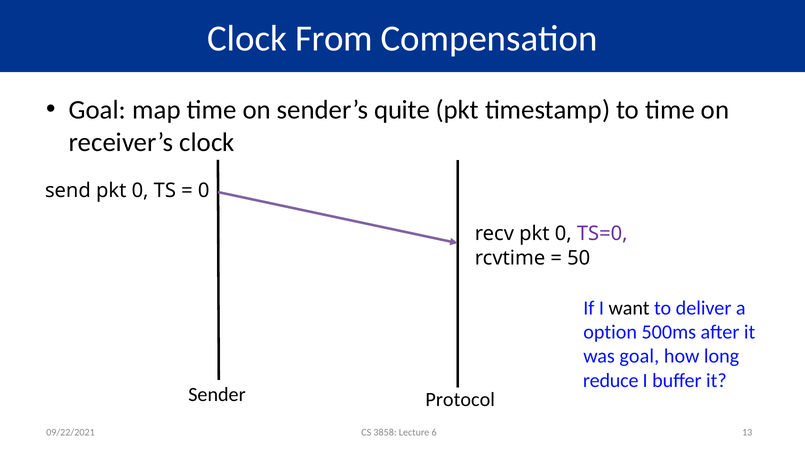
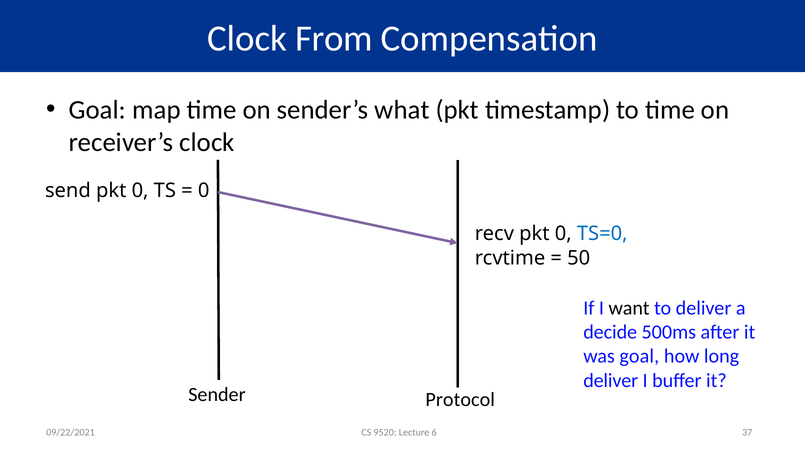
quite: quite -> what
TS=0 colour: purple -> blue
option: option -> decide
reduce at (611, 380): reduce -> deliver
3858: 3858 -> 9520
13: 13 -> 37
